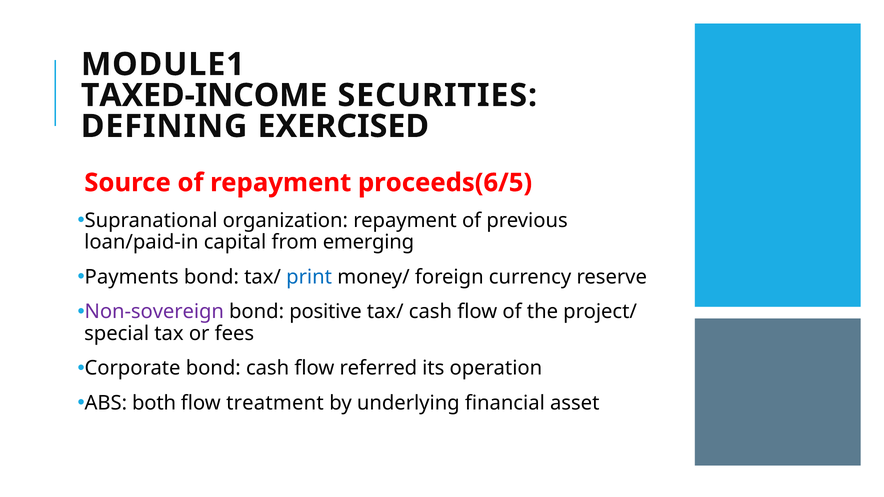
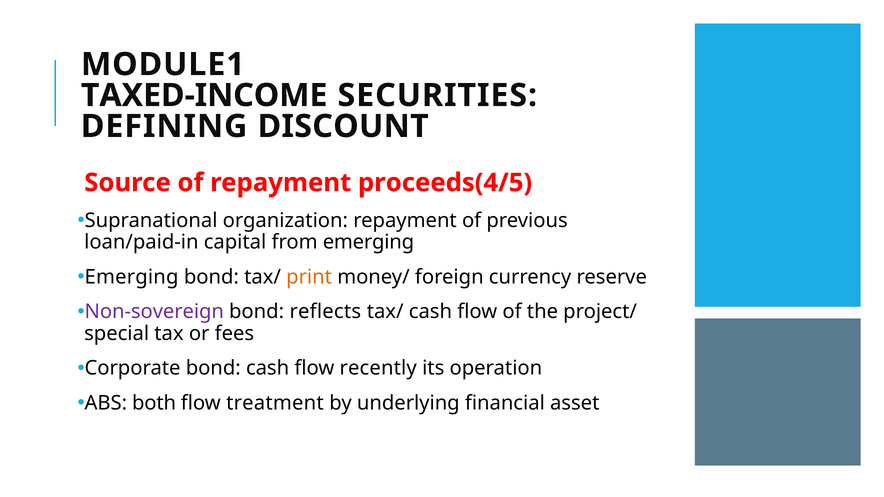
EXERCISED: EXERCISED -> DISCOUNT
proceeds(6/5: proceeds(6/5 -> proceeds(4/5
Payments at (132, 277): Payments -> Emerging
print colour: blue -> orange
positive: positive -> reflects
referred: referred -> recently
